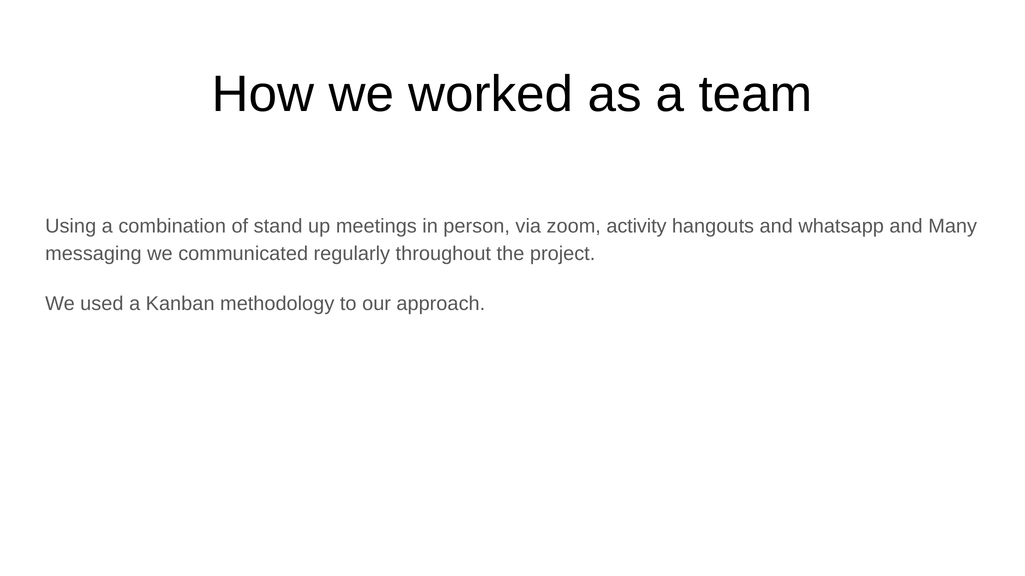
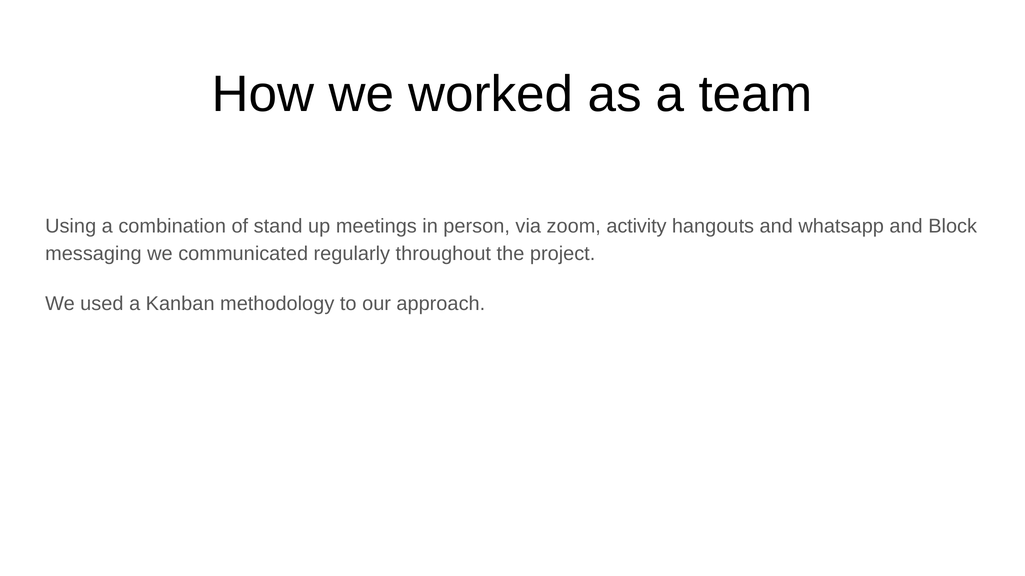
Many: Many -> Block
